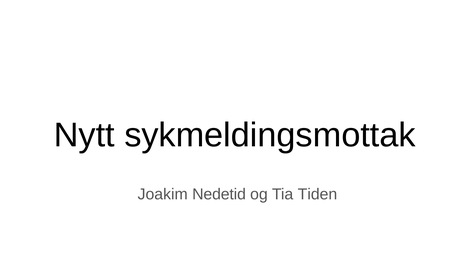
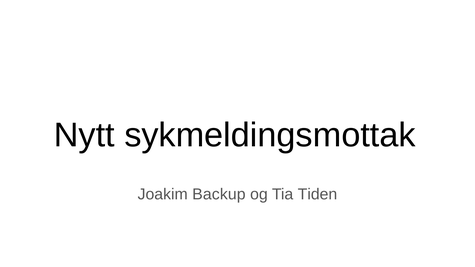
Nedetid: Nedetid -> Backup
